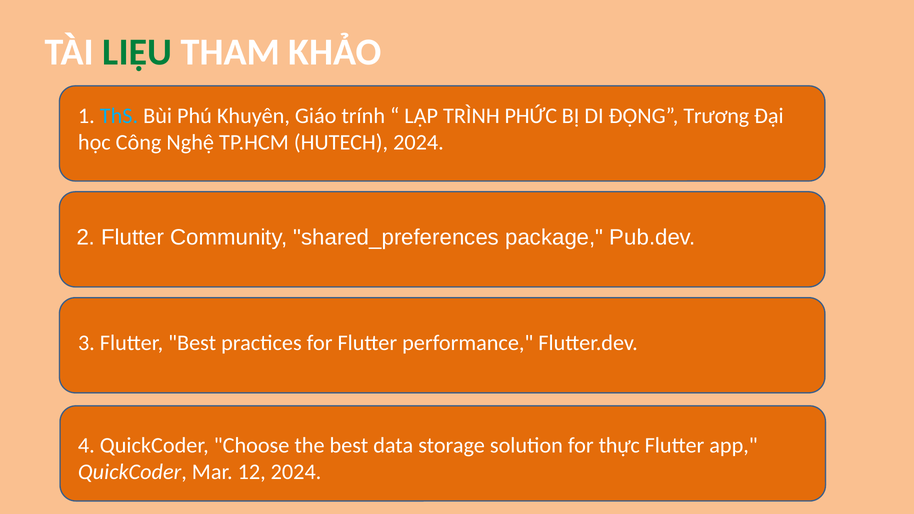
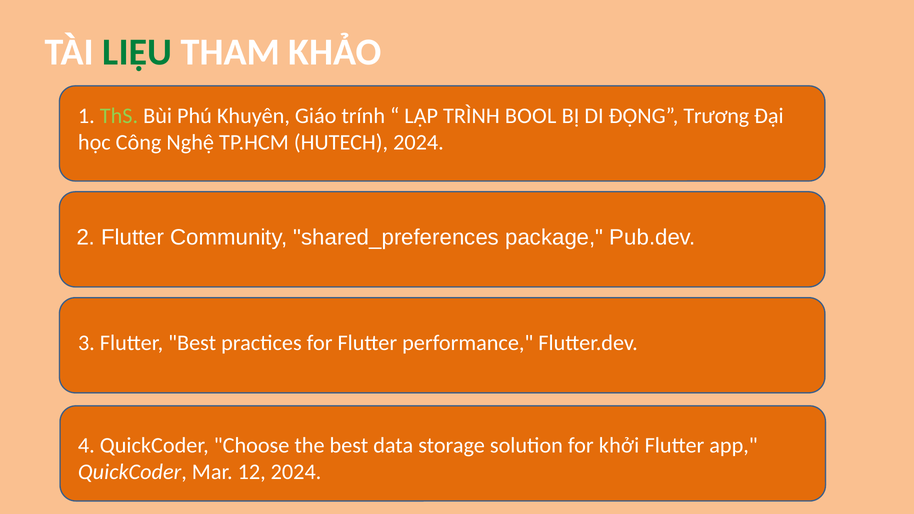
ThS colour: light blue -> light green
PHỨC: PHỨC -> BOOL
thực: thực -> khởi
